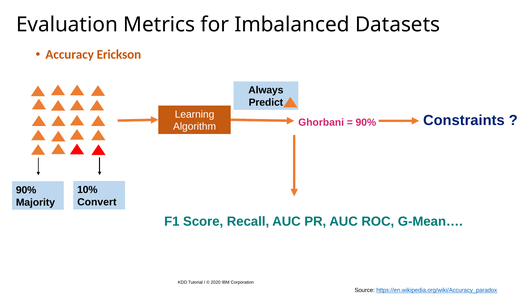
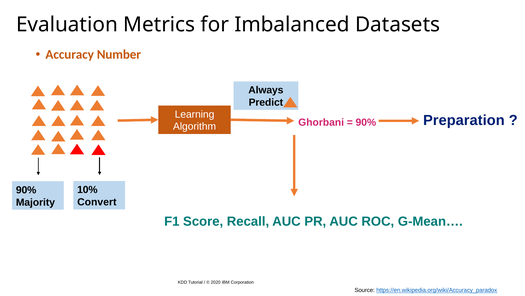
Erickson: Erickson -> Number
Constraints: Constraints -> Preparation
